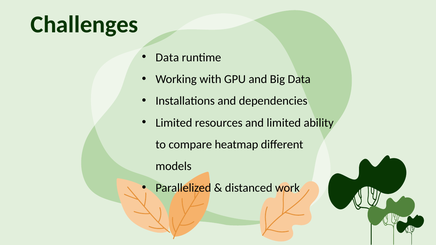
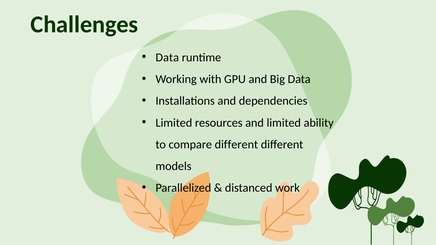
compare heatmap: heatmap -> different
